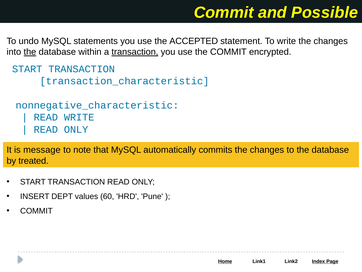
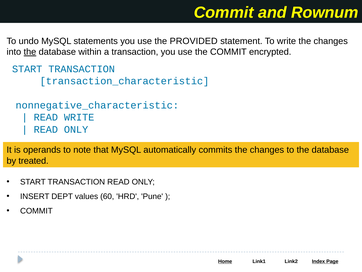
Possible: Possible -> Rownum
ACCEPTED: ACCEPTED -> PROVIDED
transaction at (135, 52) underline: present -> none
message: message -> operands
